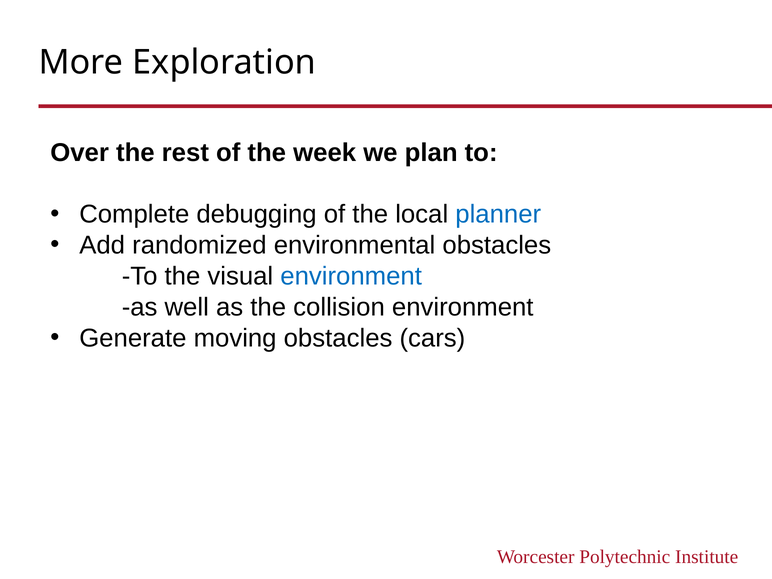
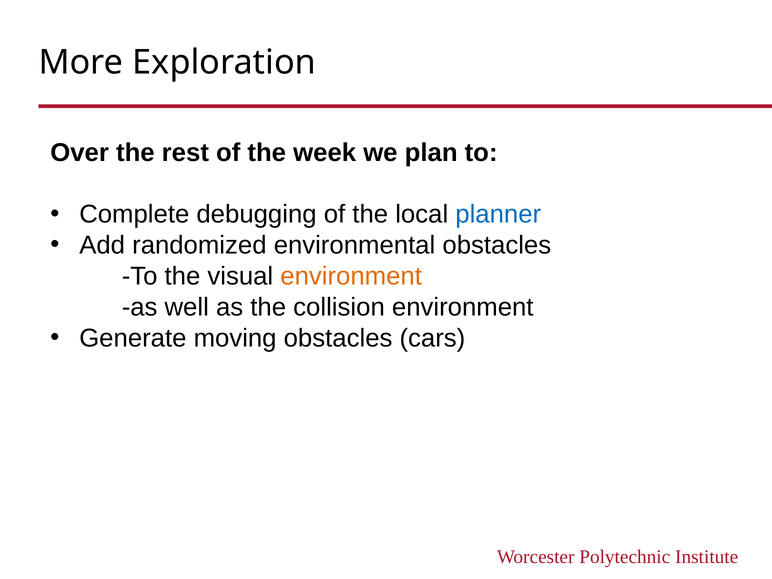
environment at (351, 276) colour: blue -> orange
